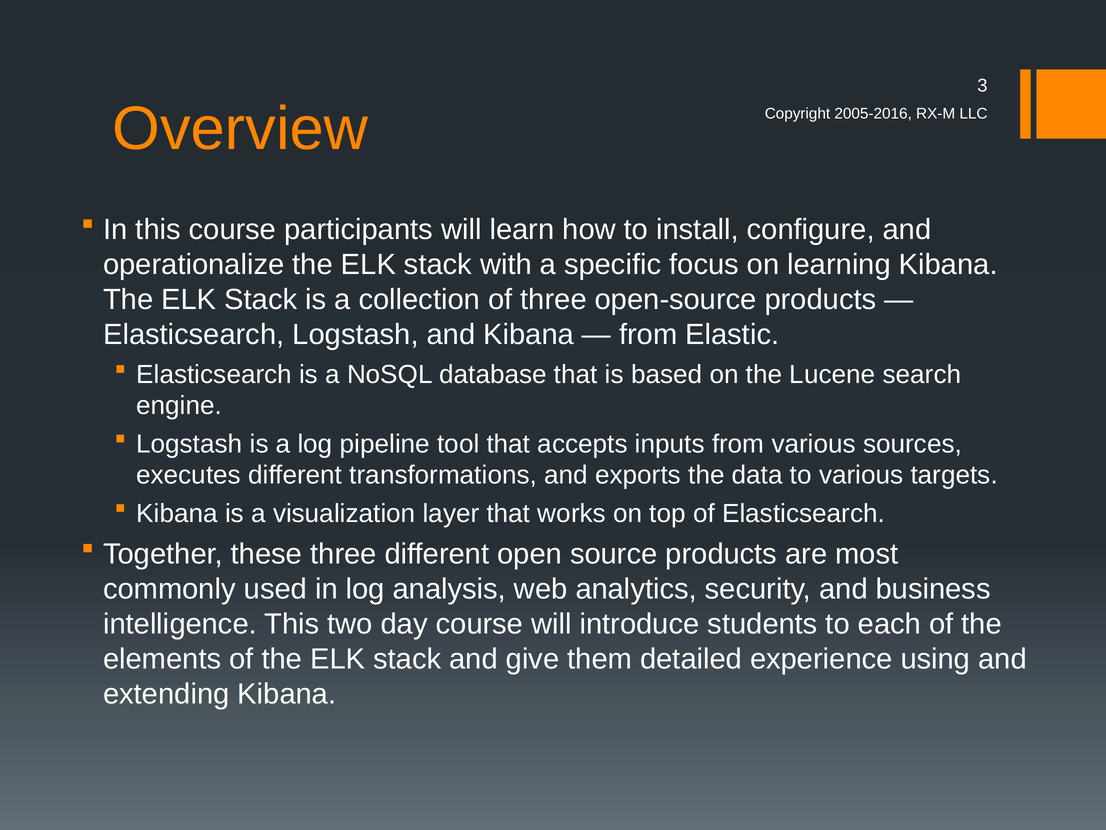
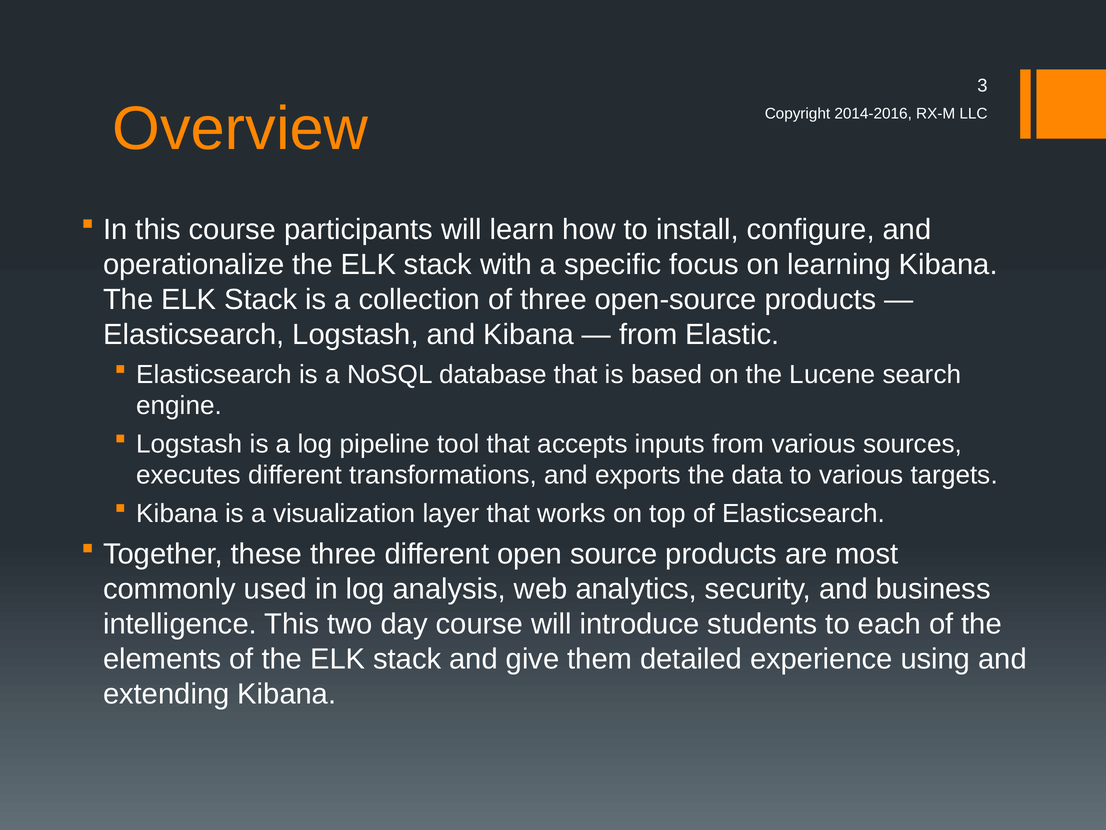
2005-2016: 2005-2016 -> 2014-2016
